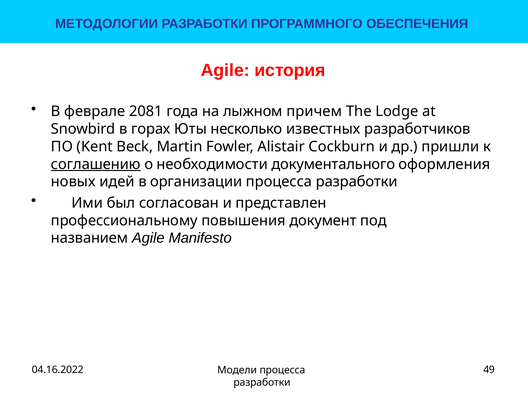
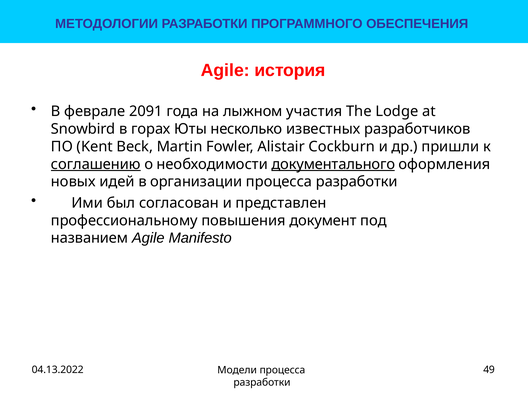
2081: 2081 -> 2091
причем: причем -> участия
документального underline: none -> present
04.16.2022: 04.16.2022 -> 04.13.2022
